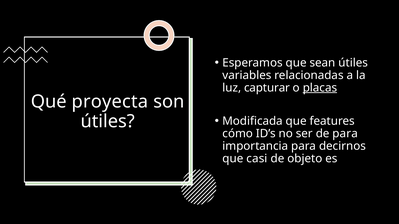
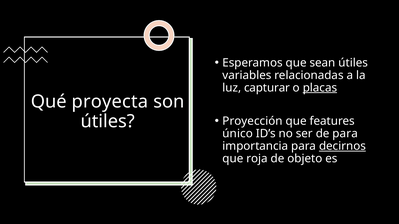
Modificada: Modificada -> Proyección
cómo: cómo -> único
decirnos underline: none -> present
casi: casi -> roja
